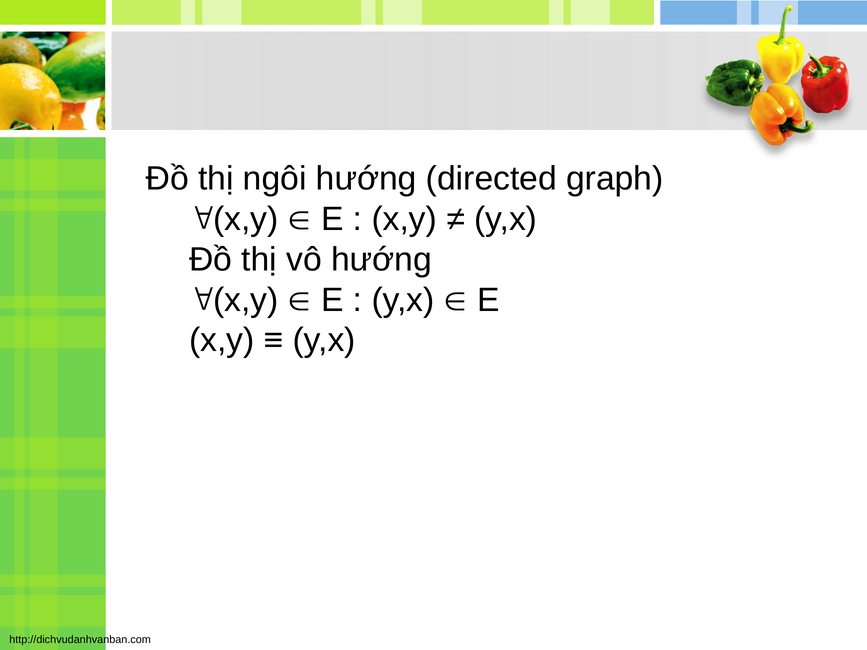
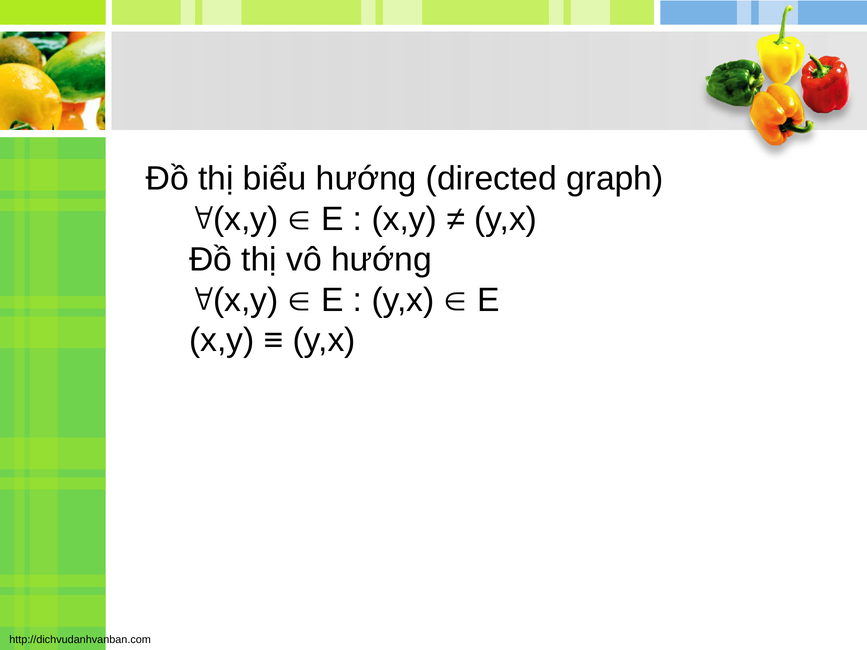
ngôi: ngôi -> biểu
